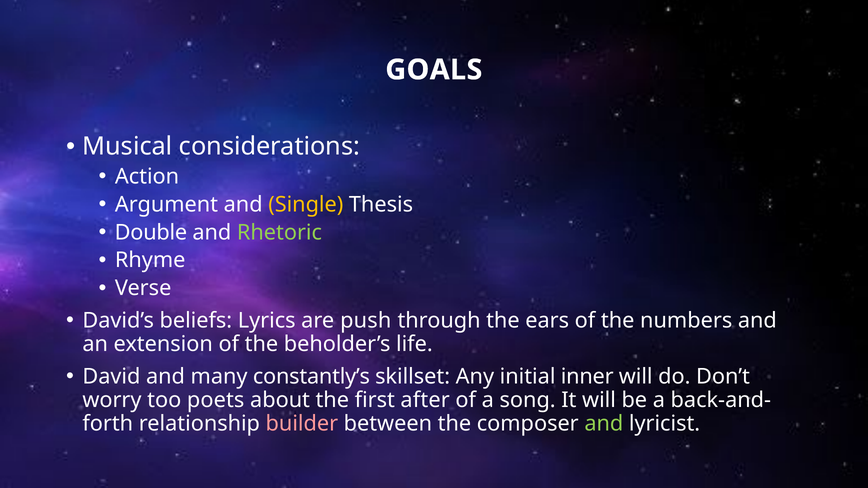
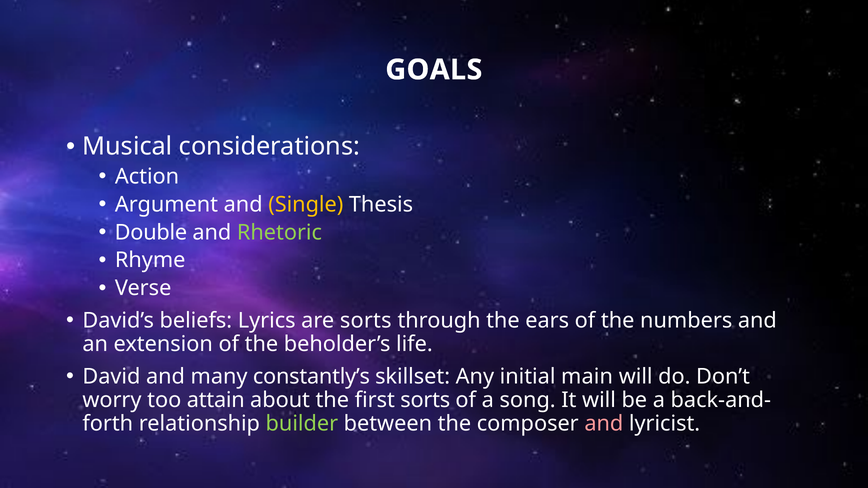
are push: push -> sorts
inner: inner -> main
poets: poets -> attain
first after: after -> sorts
builder colour: pink -> light green
and at (604, 424) colour: light green -> pink
